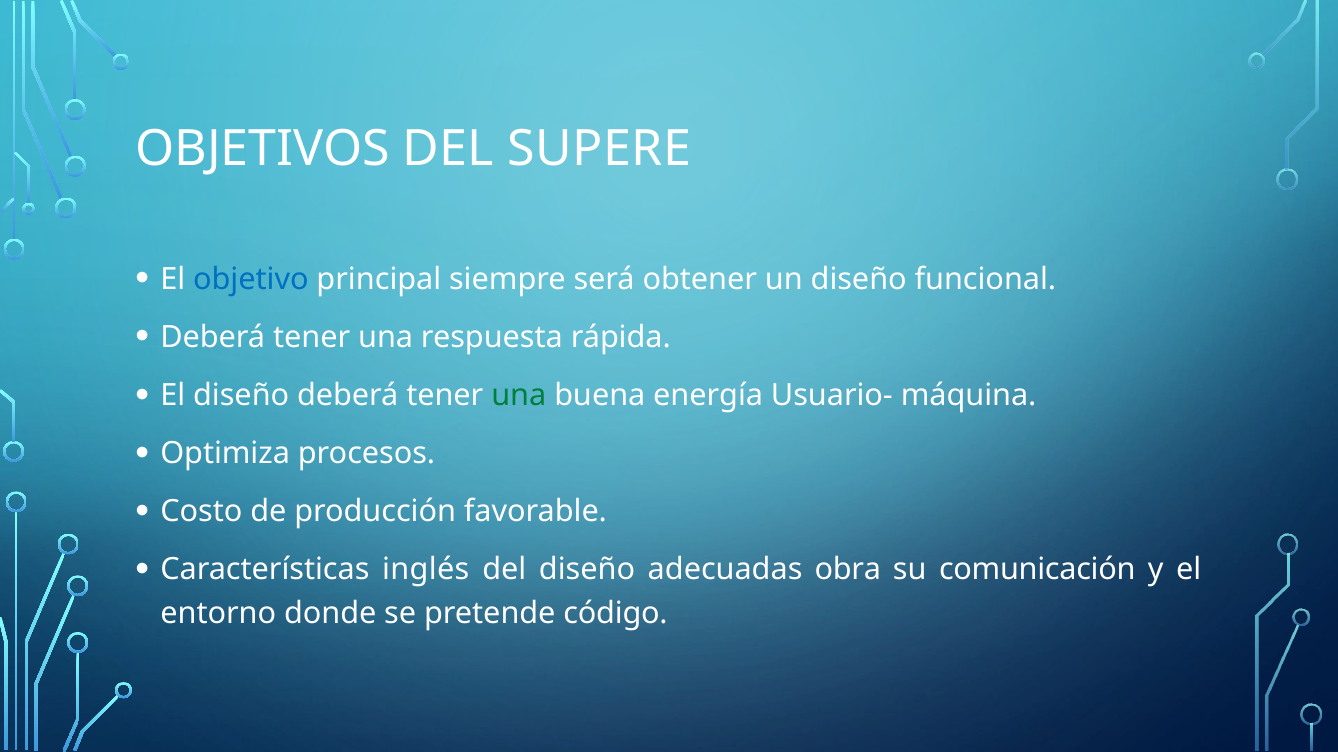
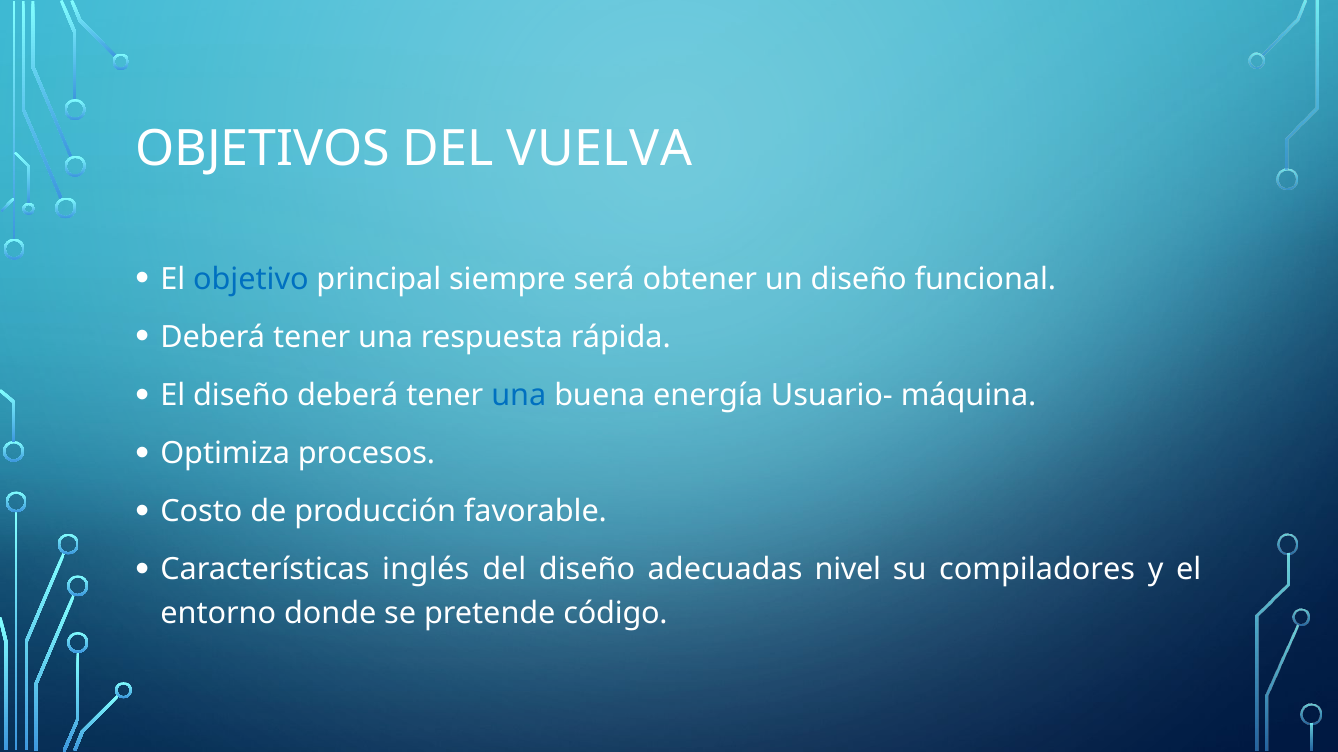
SUPERE: SUPERE -> VUELVA
una at (519, 396) colour: green -> blue
obra: obra -> nivel
comunicación: comunicación -> compiladores
